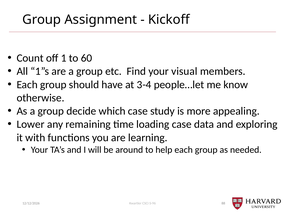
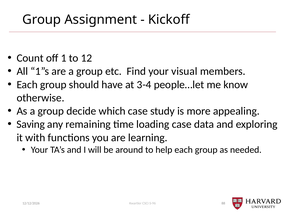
60: 60 -> 12
Lower: Lower -> Saving
